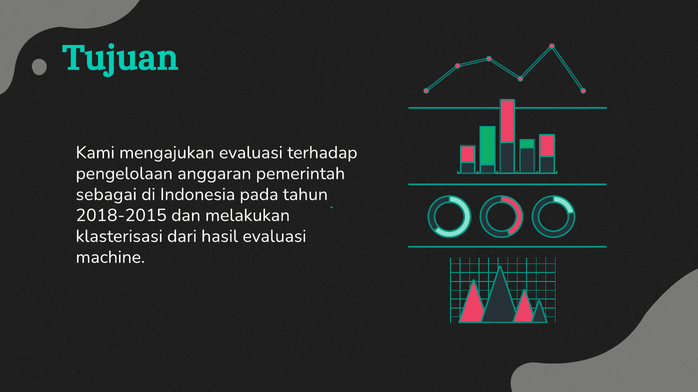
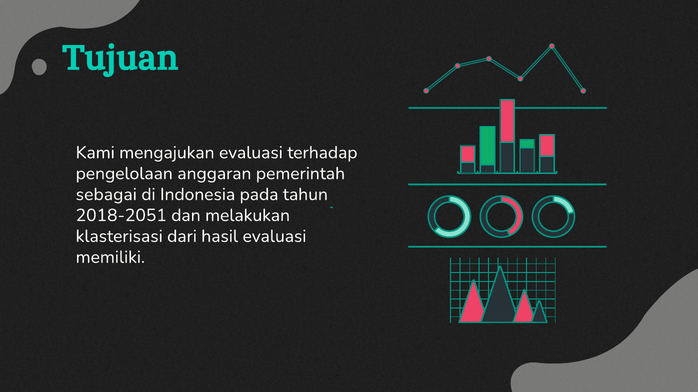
2018-2015: 2018-2015 -> 2018-2051
machine: machine -> memiliki
